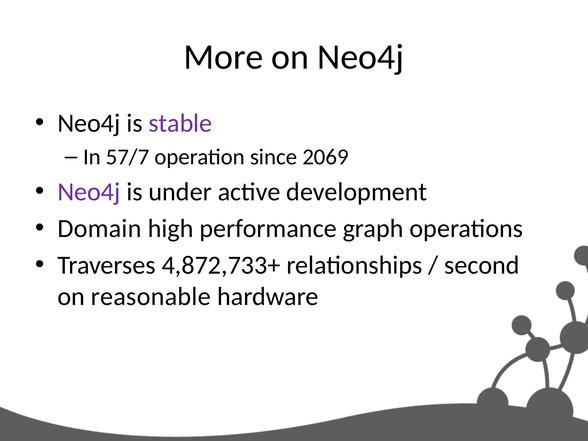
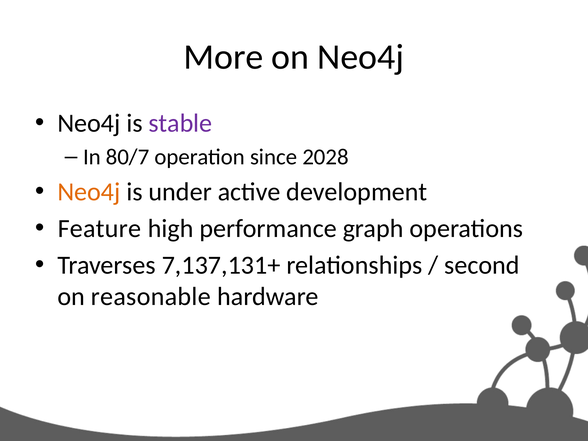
57/7: 57/7 -> 80/7
2069: 2069 -> 2028
Neo4j at (89, 192) colour: purple -> orange
Domain: Domain -> Feature
4,872,733+: 4,872,733+ -> 7,137,131+
